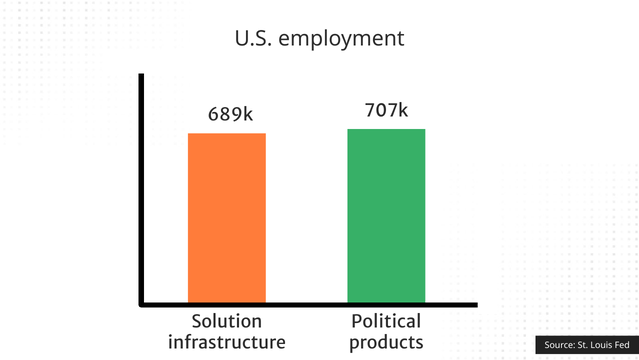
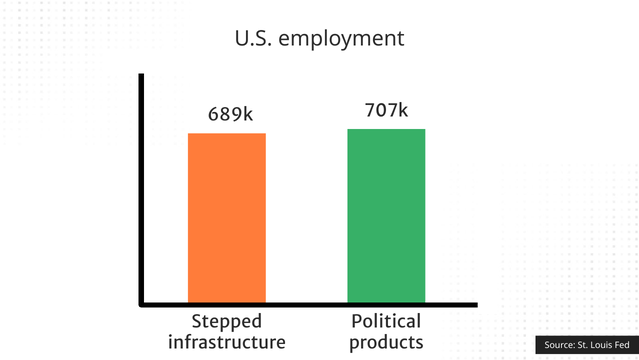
Solution: Solution -> Stepped
